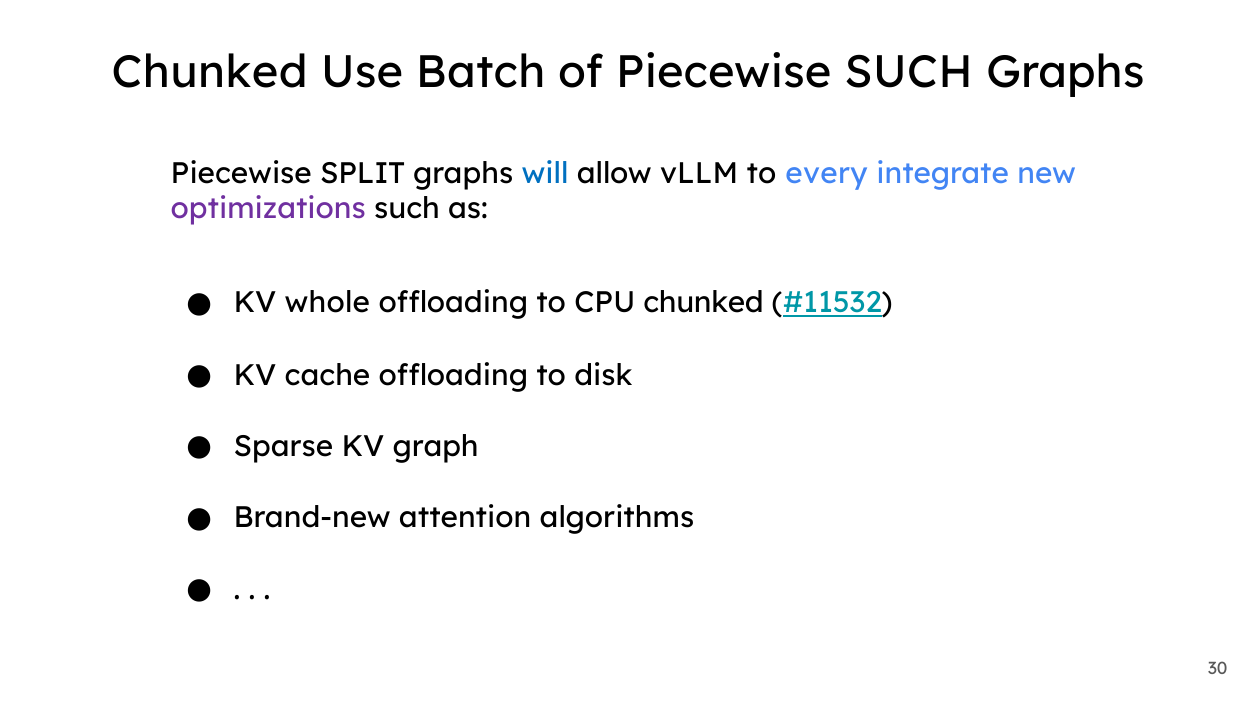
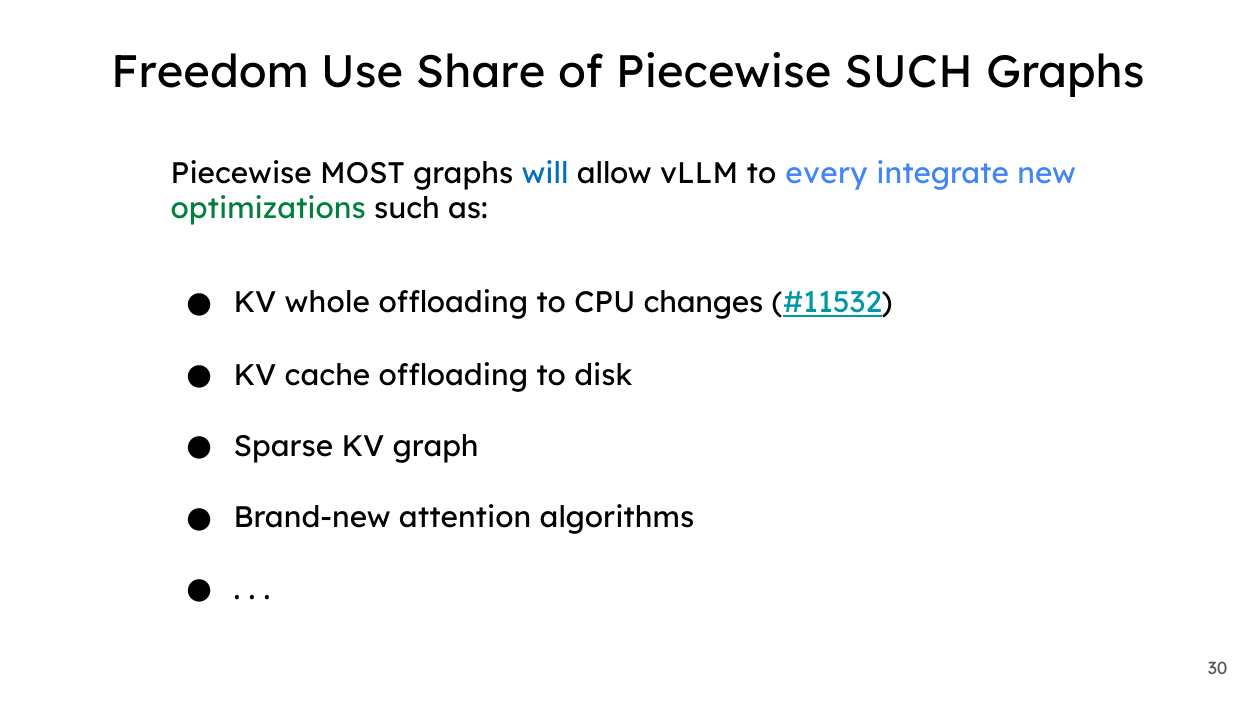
Chunked at (210, 73): Chunked -> Freedom
Batch: Batch -> Share
SPLIT: SPLIT -> MOST
optimizations colour: purple -> green
CPU chunked: chunked -> changes
